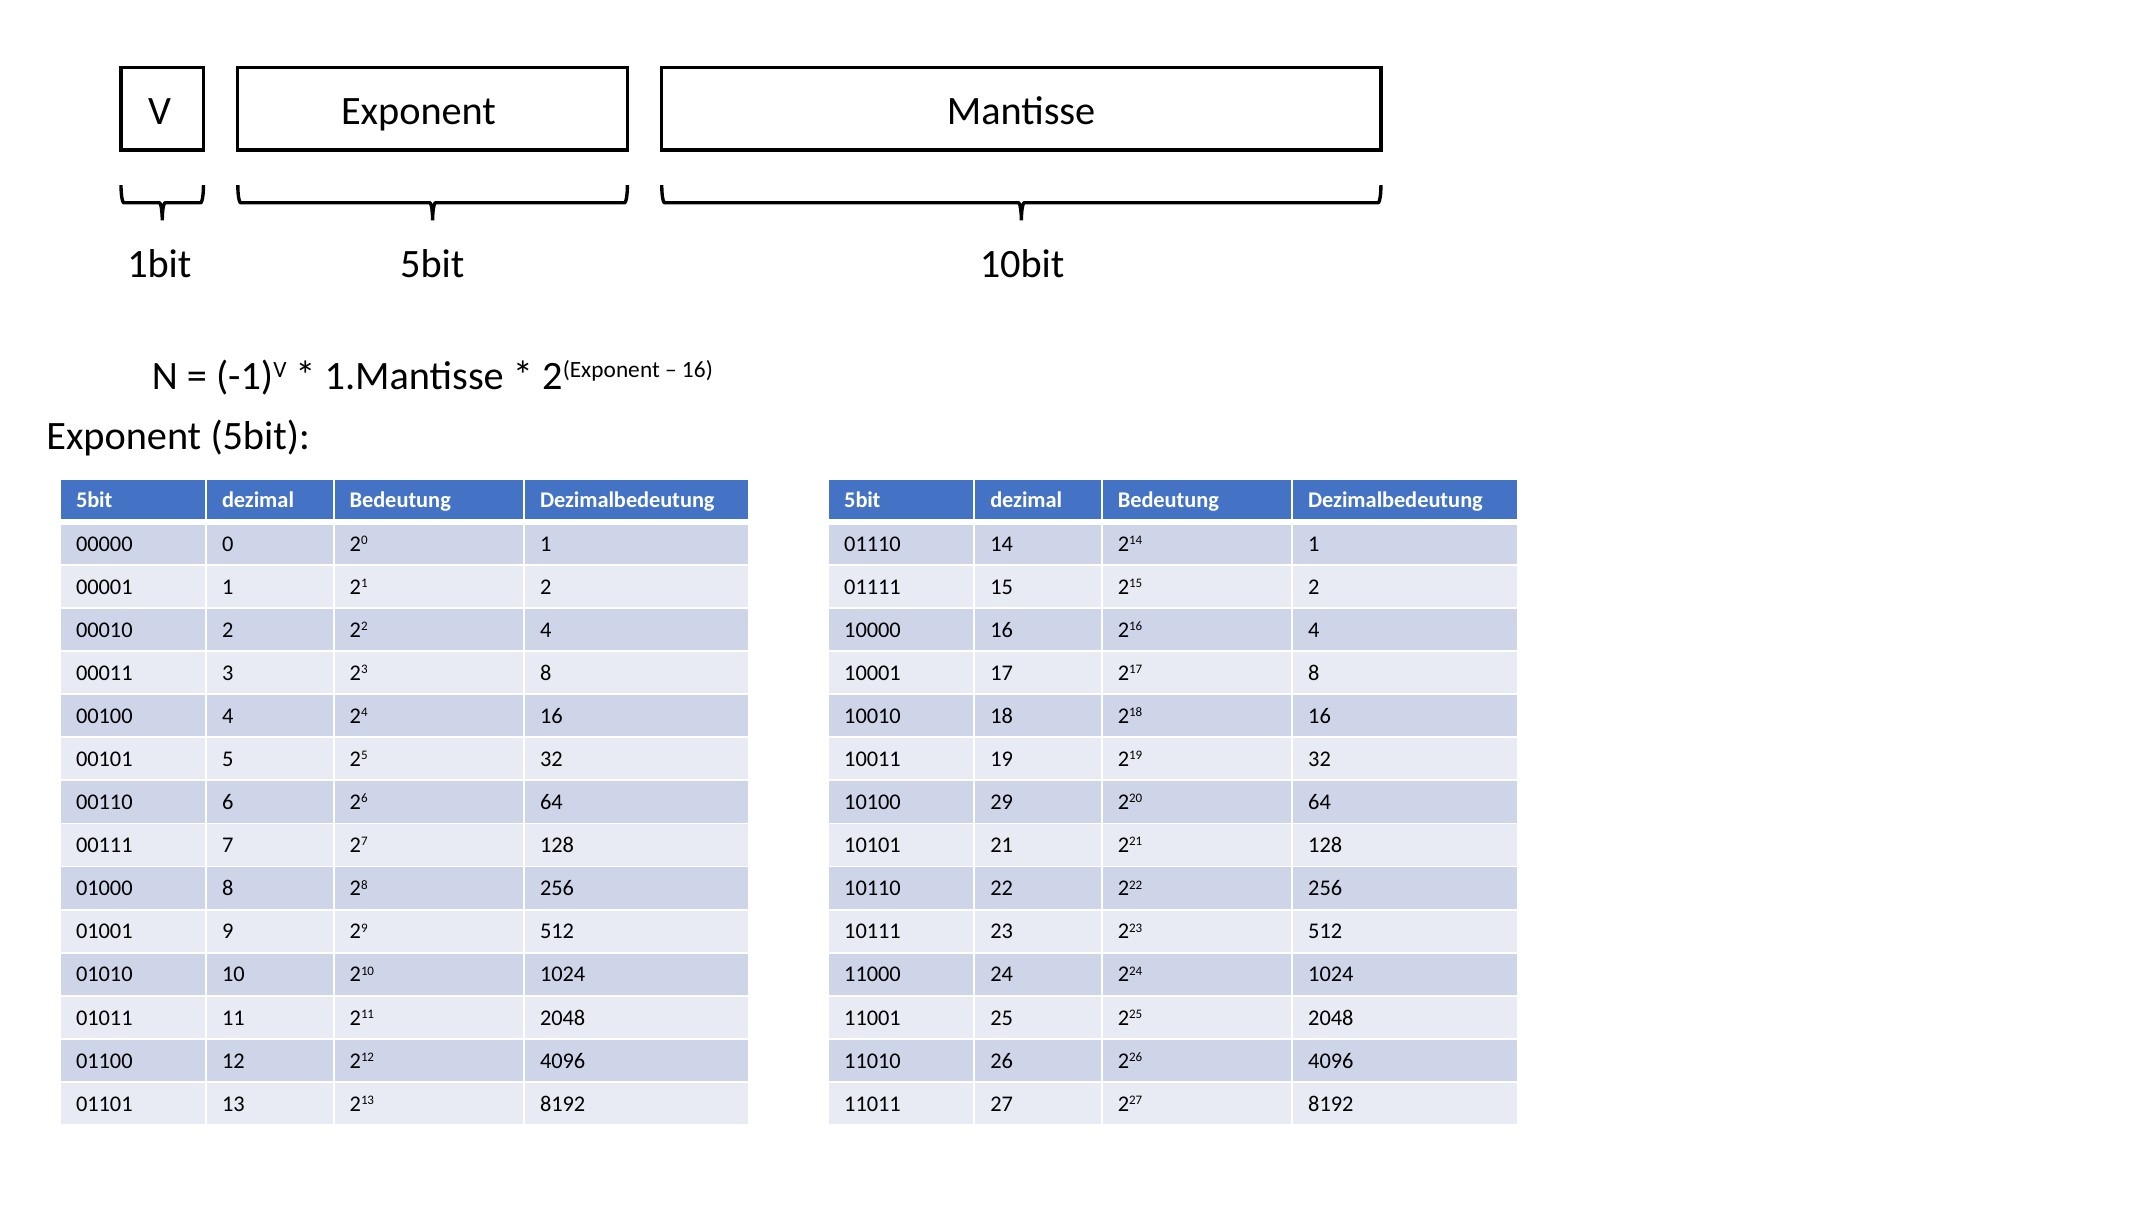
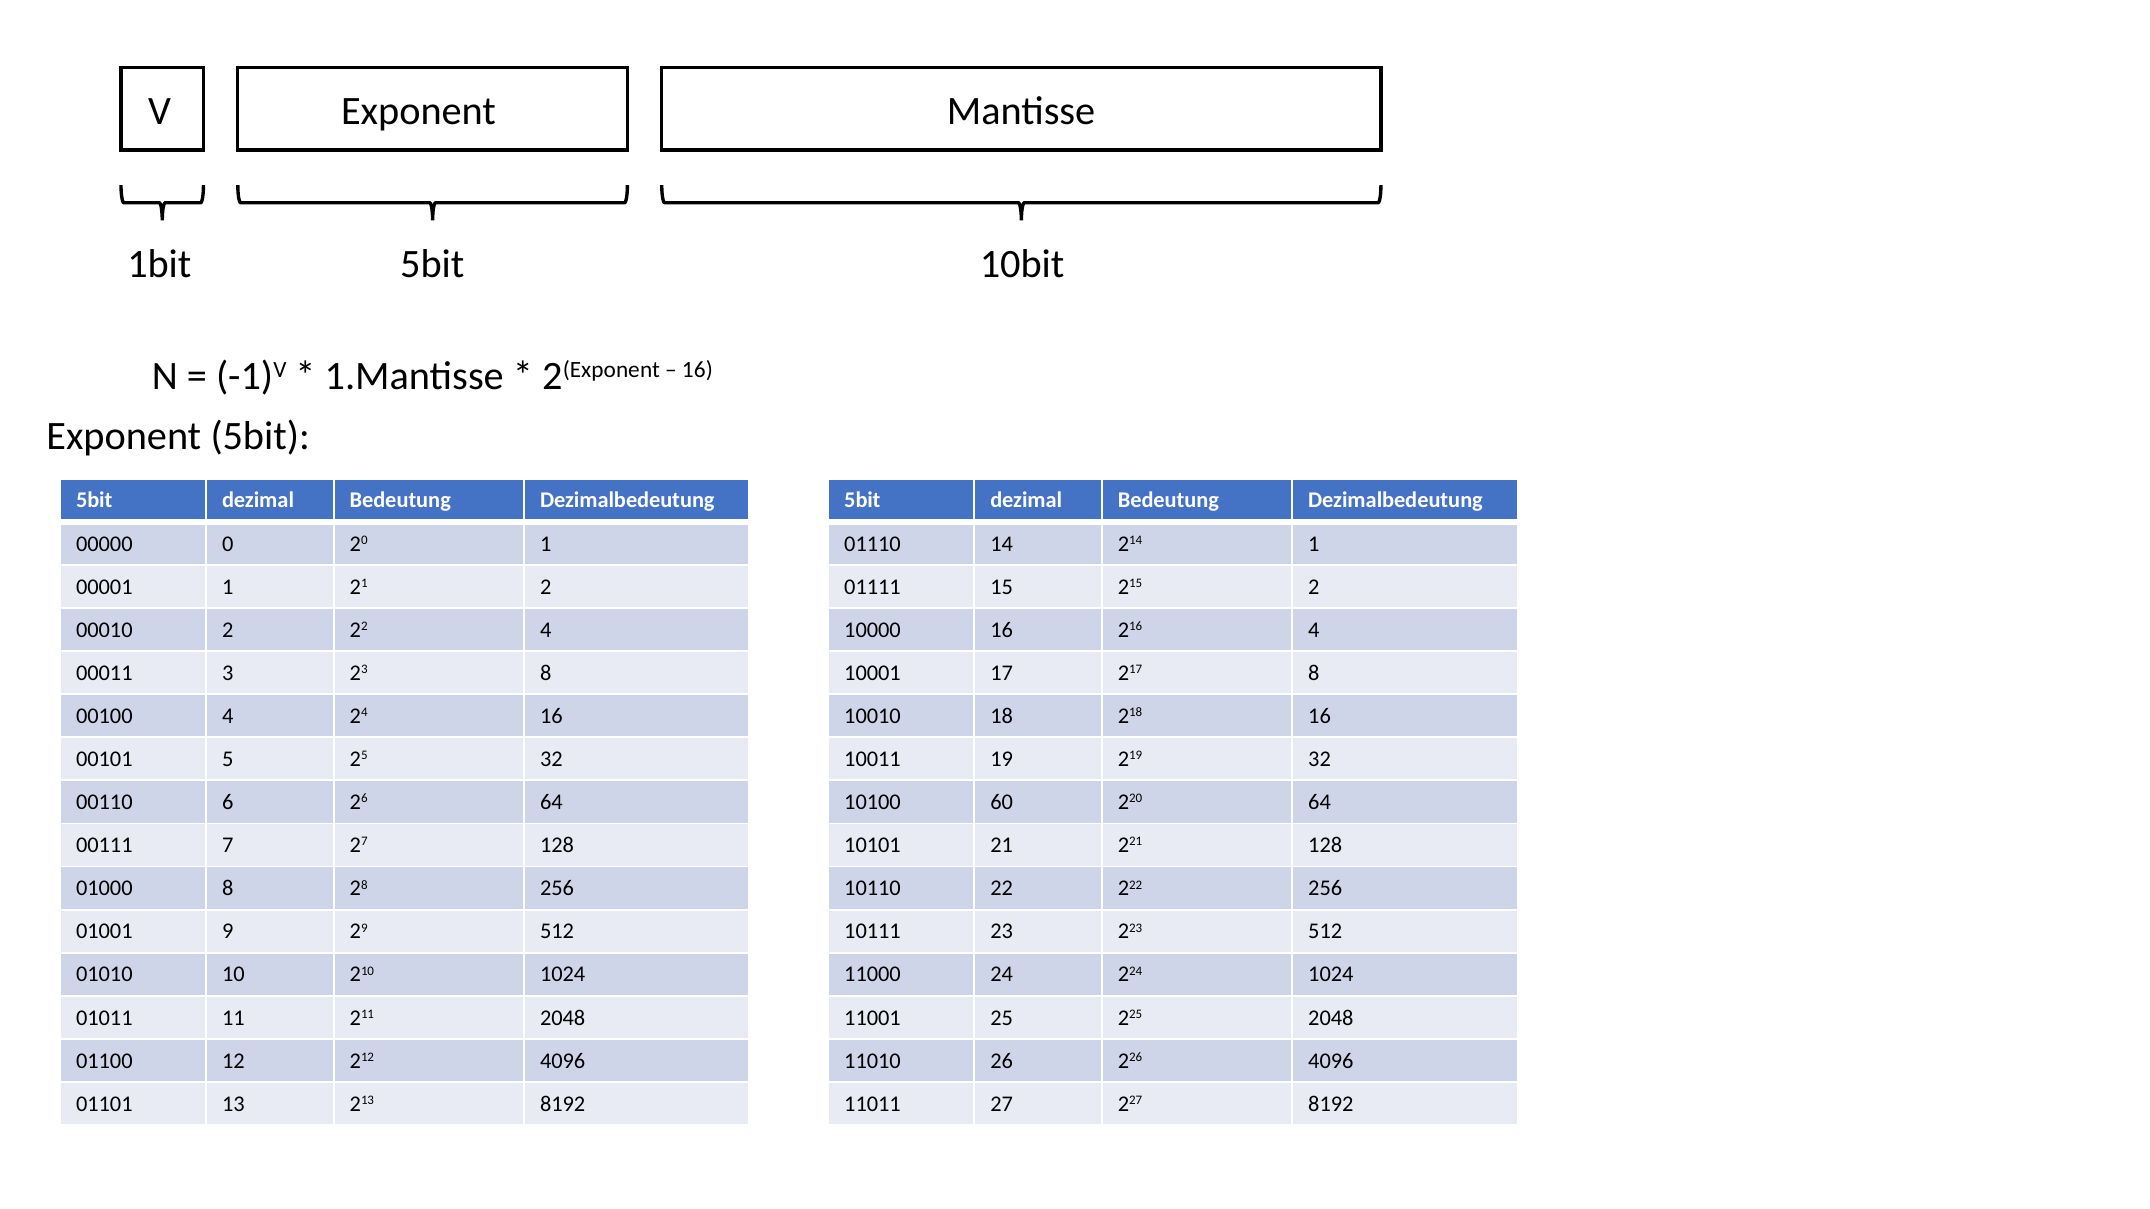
10100 29: 29 -> 60
